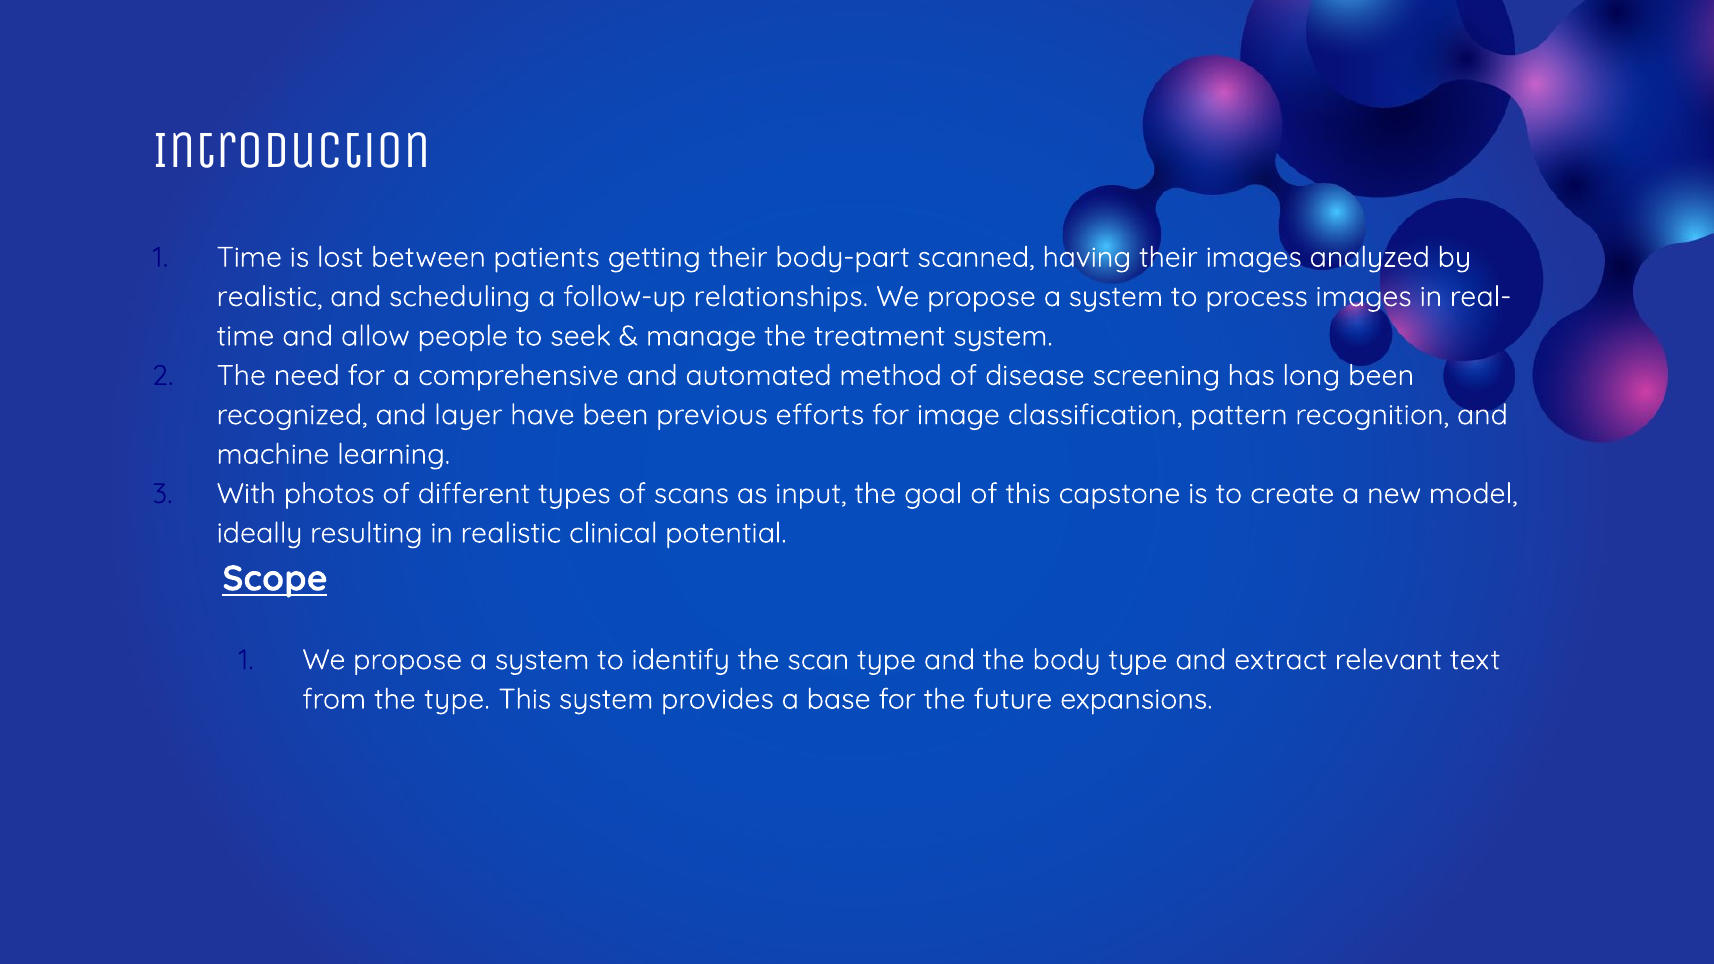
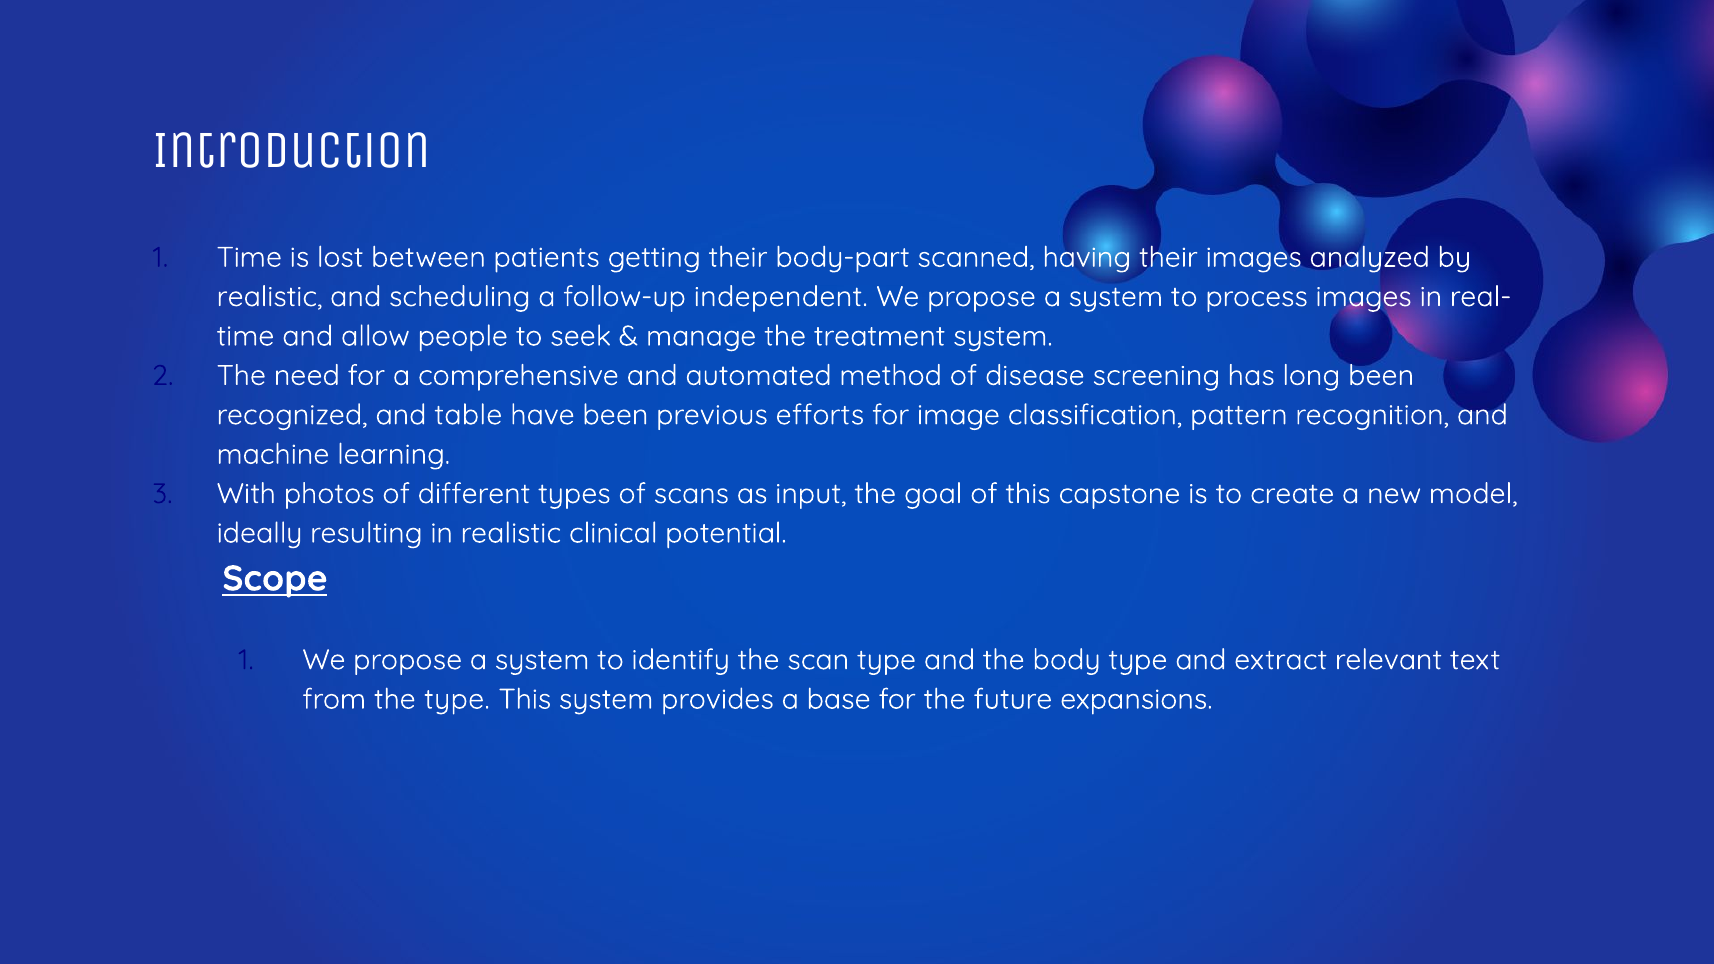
relationships: relationships -> independent
layer: layer -> table
